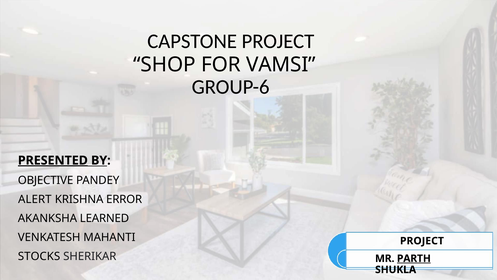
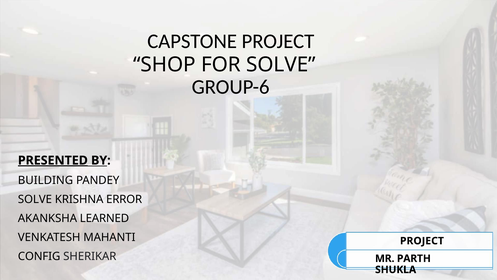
FOR VAMSI: VAMSI -> SOLVE
OBJECTIVE: OBJECTIVE -> BUILDING
ALERT at (35, 199): ALERT -> SOLVE
STOCKS: STOCKS -> CONFIG
PARTH underline: present -> none
